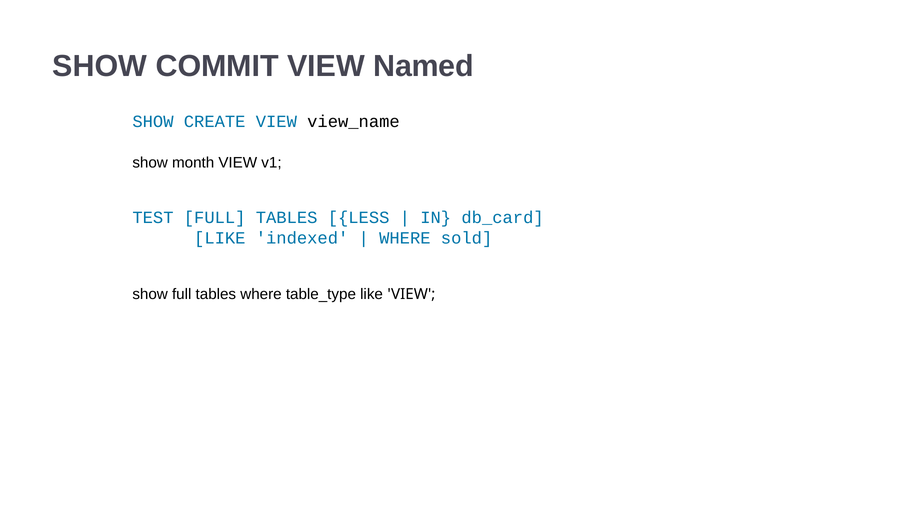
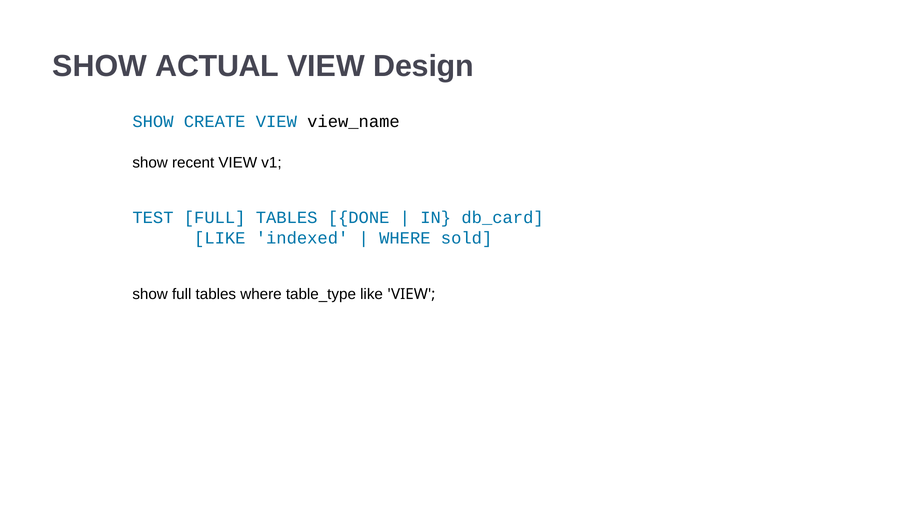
COMMIT: COMMIT -> ACTUAL
Named: Named -> Design
month: month -> recent
LESS: LESS -> DONE
